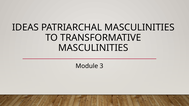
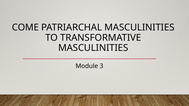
IDEAS: IDEAS -> COME
